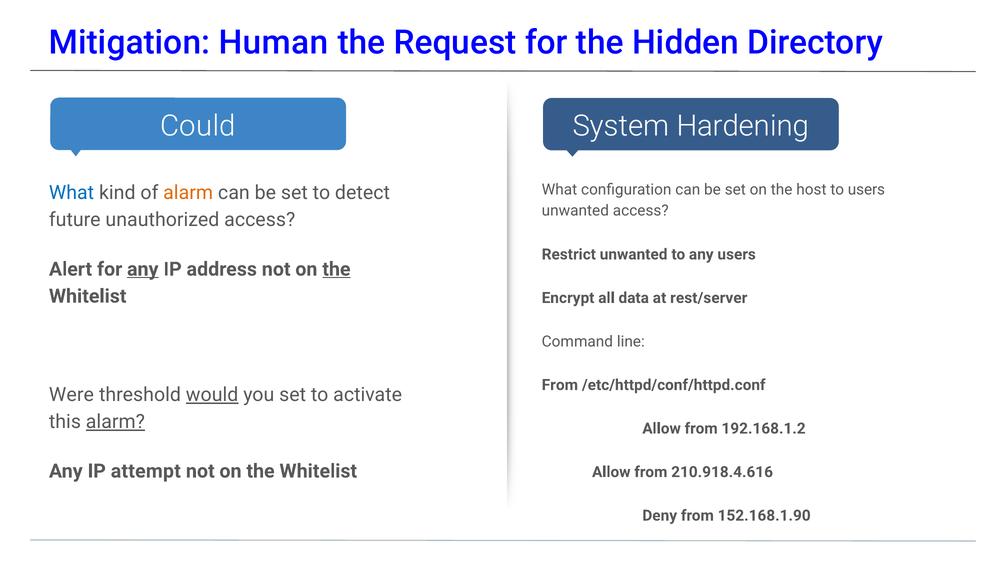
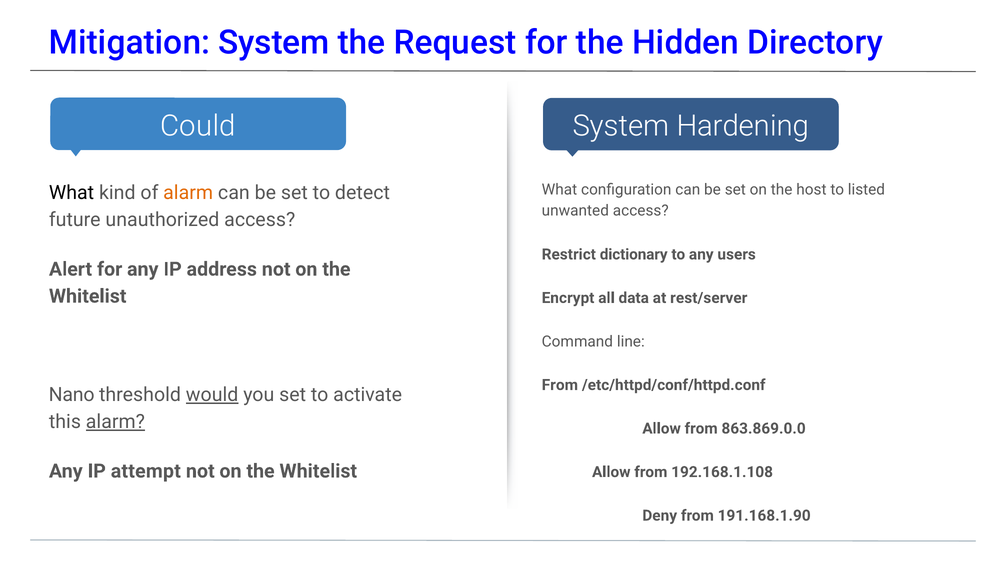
Mitigation Human: Human -> System
to users: users -> listed
What at (72, 193) colour: blue -> black
Restrict unwanted: unwanted -> dictionary
any at (143, 269) underline: present -> none
the at (336, 269) underline: present -> none
Were: Were -> Nano
192.168.1.2: 192.168.1.2 -> 863.869.0.0
210.918.4.616: 210.918.4.616 -> 192.168.1.108
152.168.1.90: 152.168.1.90 -> 191.168.1.90
